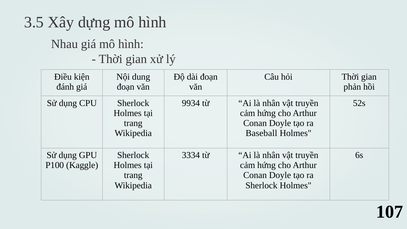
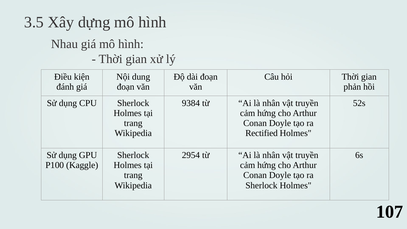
9934: 9934 -> 9384
Baseball: Baseball -> Rectified
3334: 3334 -> 2954
